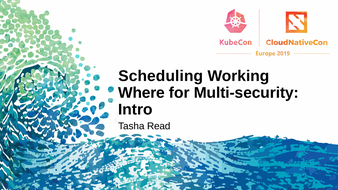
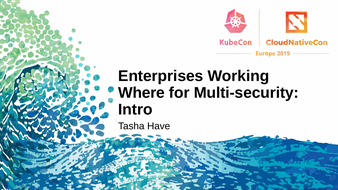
Scheduling: Scheduling -> Enterprises
Read: Read -> Have
